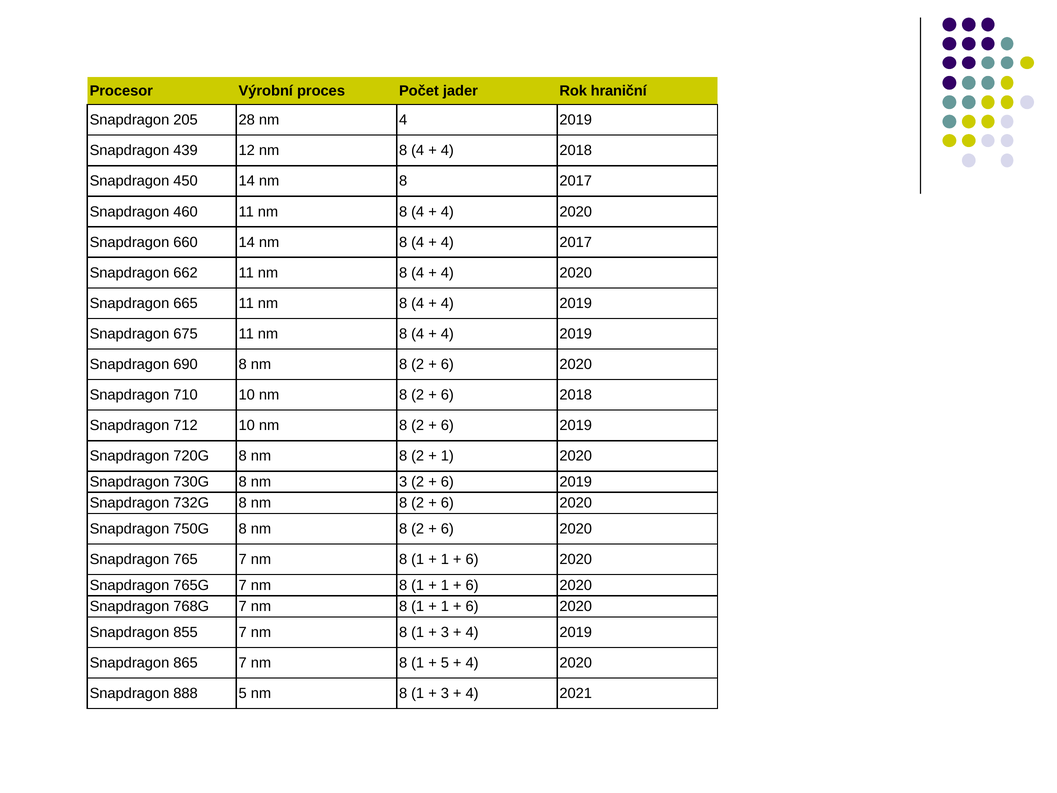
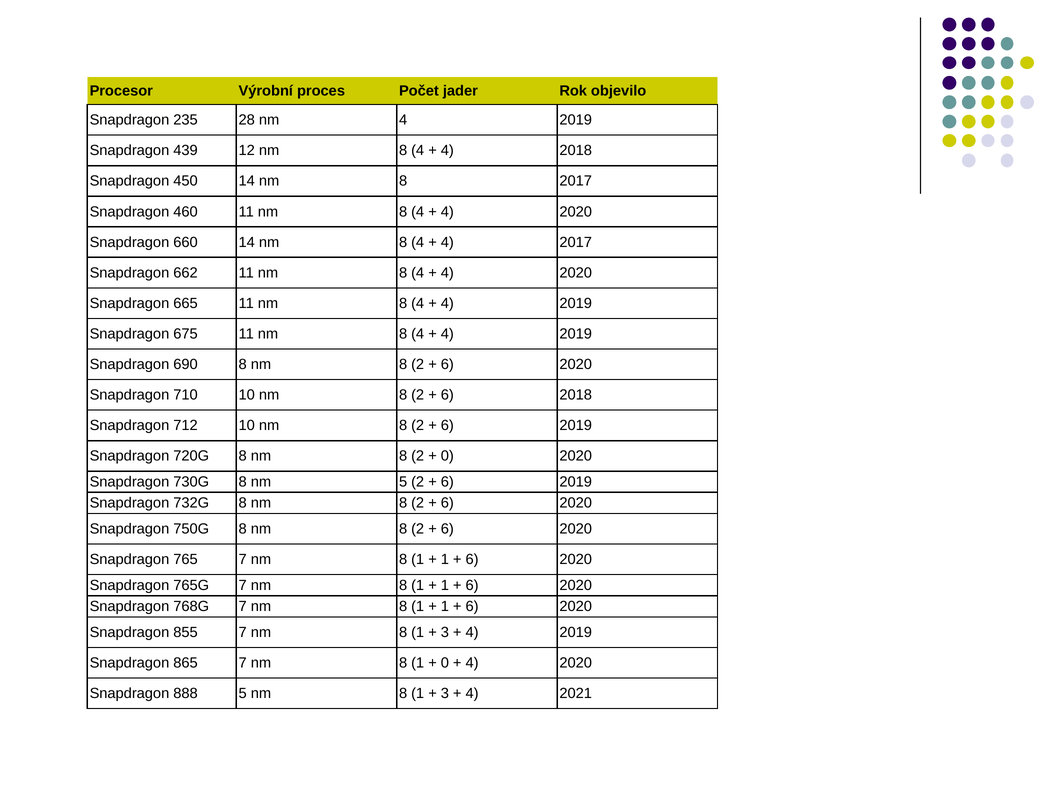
hraniční: hraniční -> objevilo
205: 205 -> 235
1 at (447, 456): 1 -> 0
nm 3: 3 -> 5
5 at (445, 663): 5 -> 0
